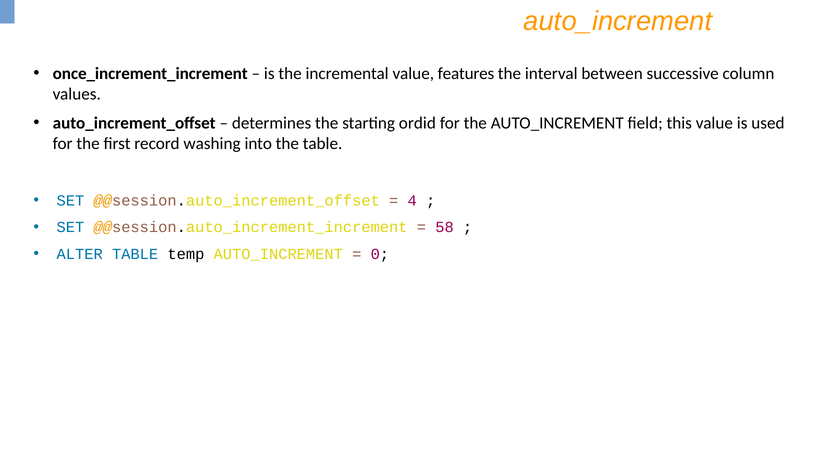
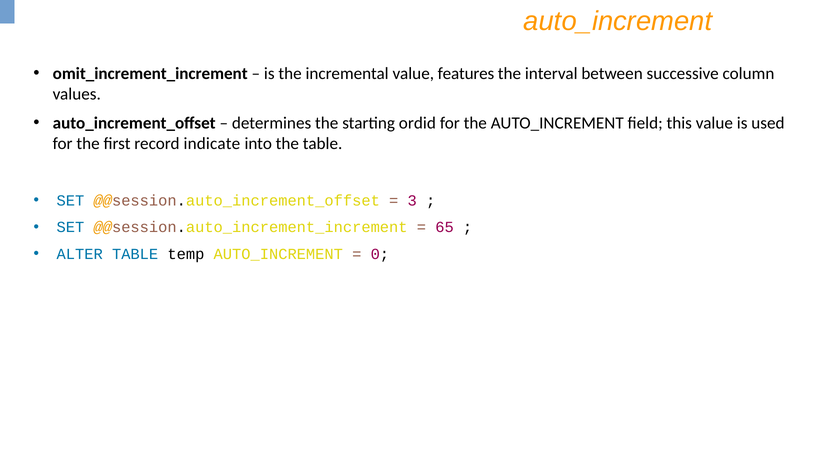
once_increment_increment: once_increment_increment -> omit_increment_increment
washing: washing -> indicate
4: 4 -> 3
58: 58 -> 65
